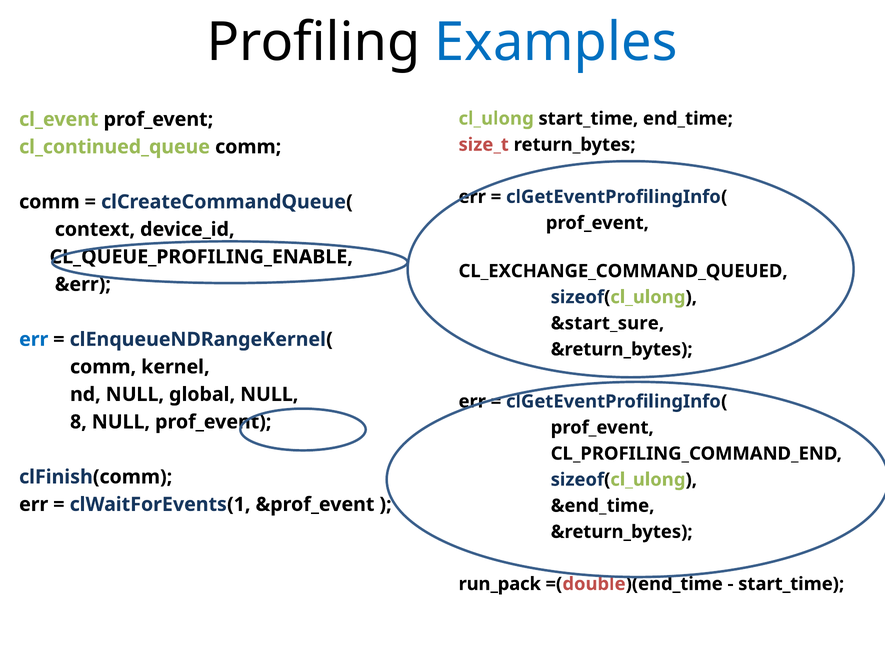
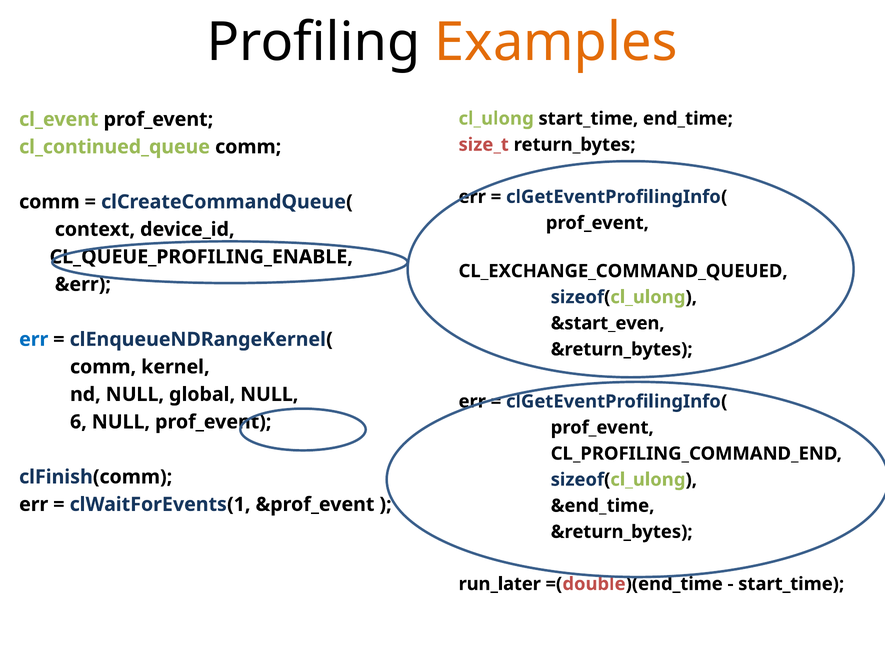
Examples colour: blue -> orange
&start_sure: &start_sure -> &start_even
8: 8 -> 6
run_pack: run_pack -> run_later
